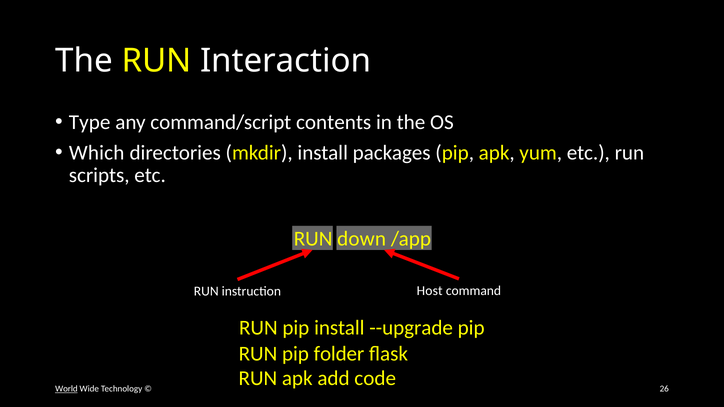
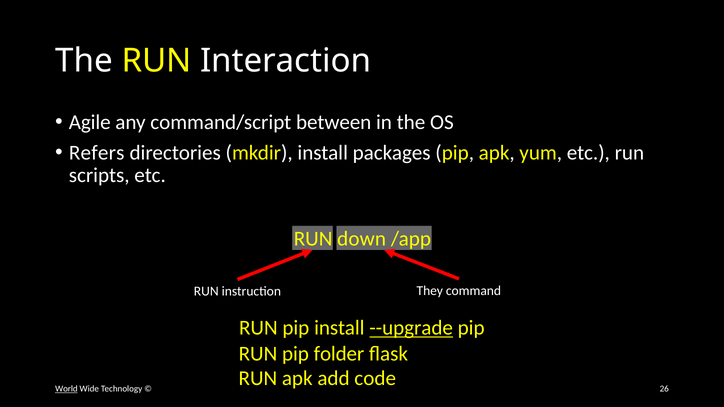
Type: Type -> Agile
contents: contents -> between
Which: Which -> Refers
Host: Host -> They
--upgrade underline: none -> present
